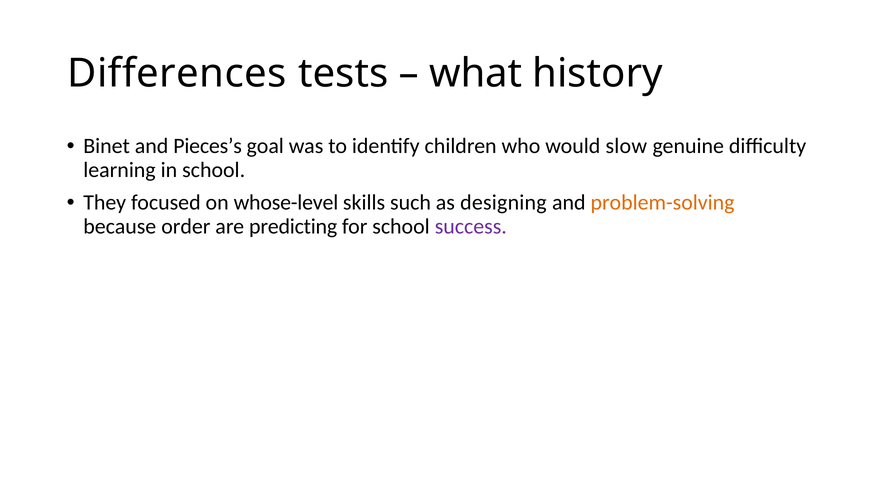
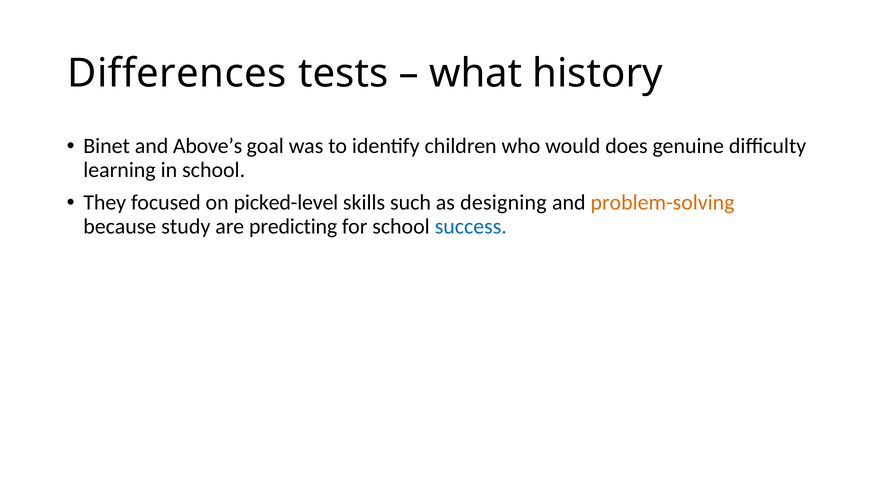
Pieces’s: Pieces’s -> Above’s
slow: slow -> does
whose-level: whose-level -> picked-level
order: order -> study
success colour: purple -> blue
